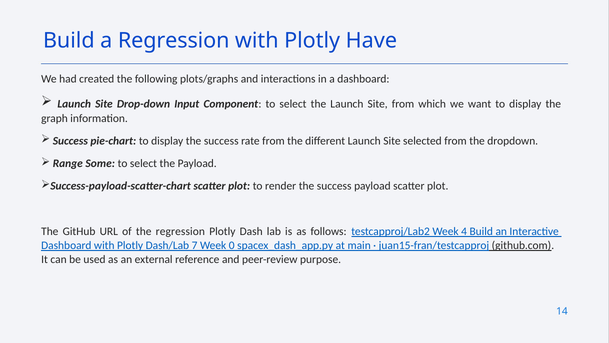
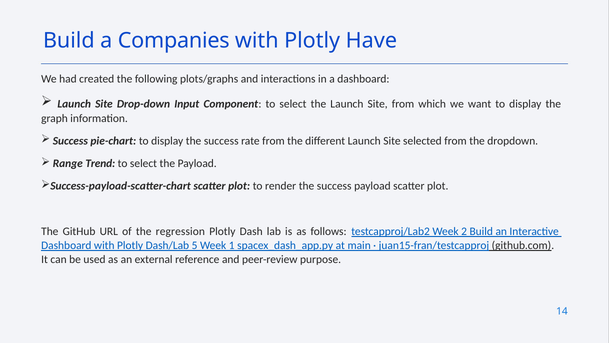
a Regression: Regression -> Companies
Some: Some -> Trend
4: 4 -> 2
7: 7 -> 5
0: 0 -> 1
